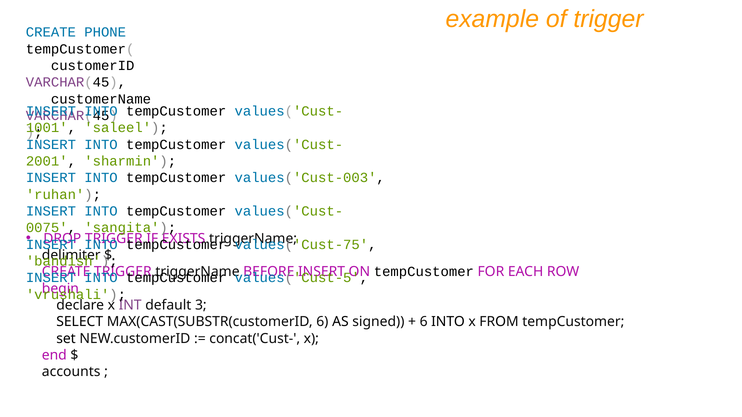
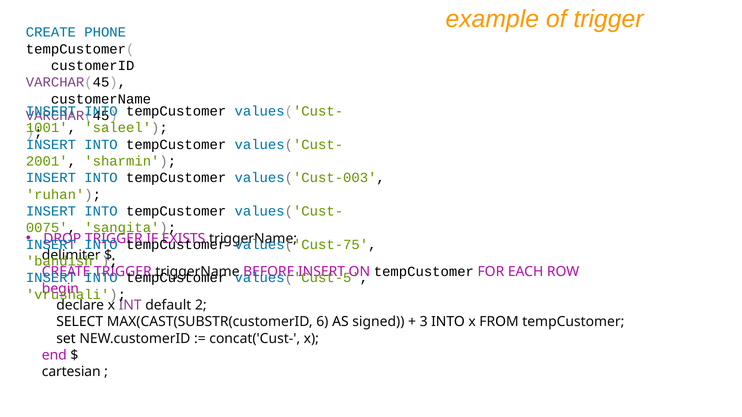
3: 3 -> 2
6 at (424, 322): 6 -> 3
accounts: accounts -> cartesian
